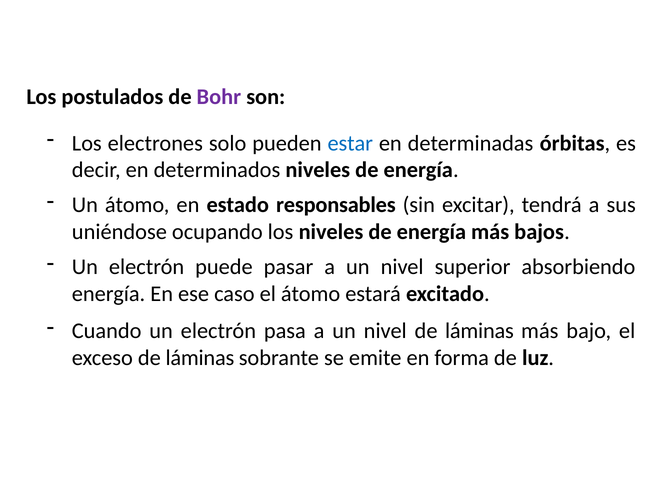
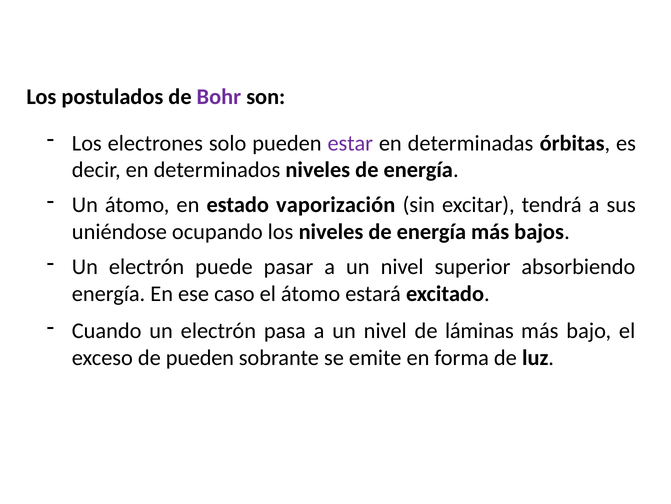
estar colour: blue -> purple
responsables: responsables -> vaporización
exceso de láminas: láminas -> pueden
